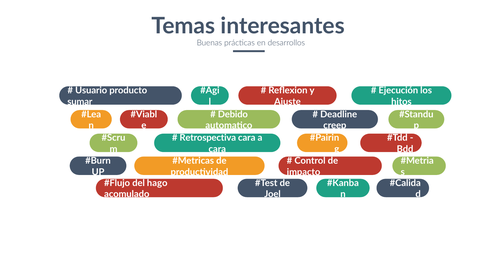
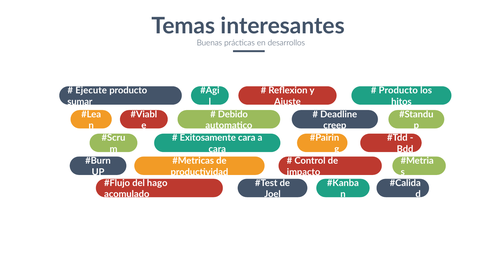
Usuario: Usuario -> Ejecute
Ejecución at (398, 91): Ejecución -> Producto
Retrospectiva: Retrospectiva -> Exitosamente
